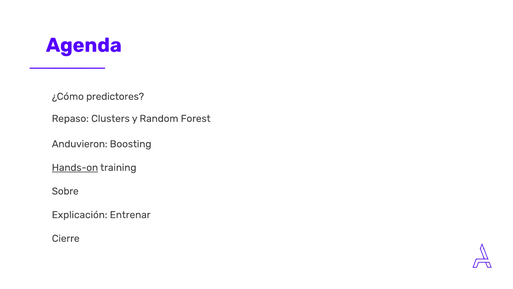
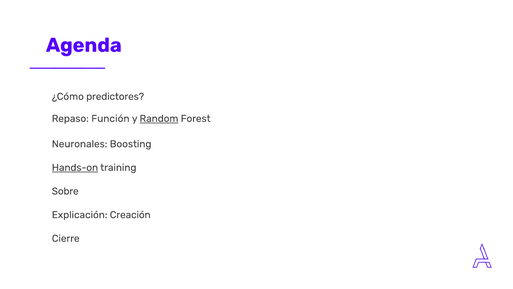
Clusters: Clusters -> Función
Random underline: none -> present
Anduvieron: Anduvieron -> Neuronales
Entrenar: Entrenar -> Creación
